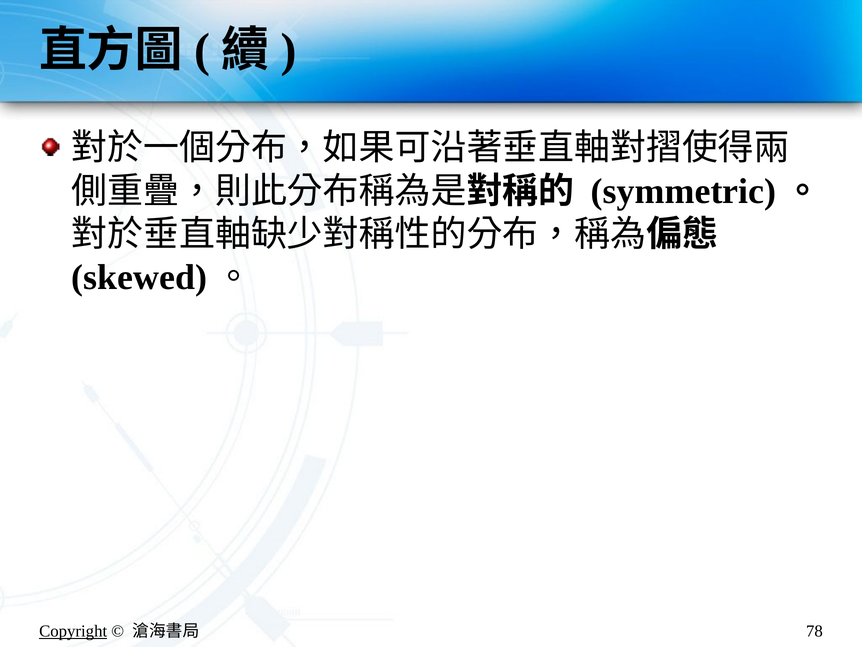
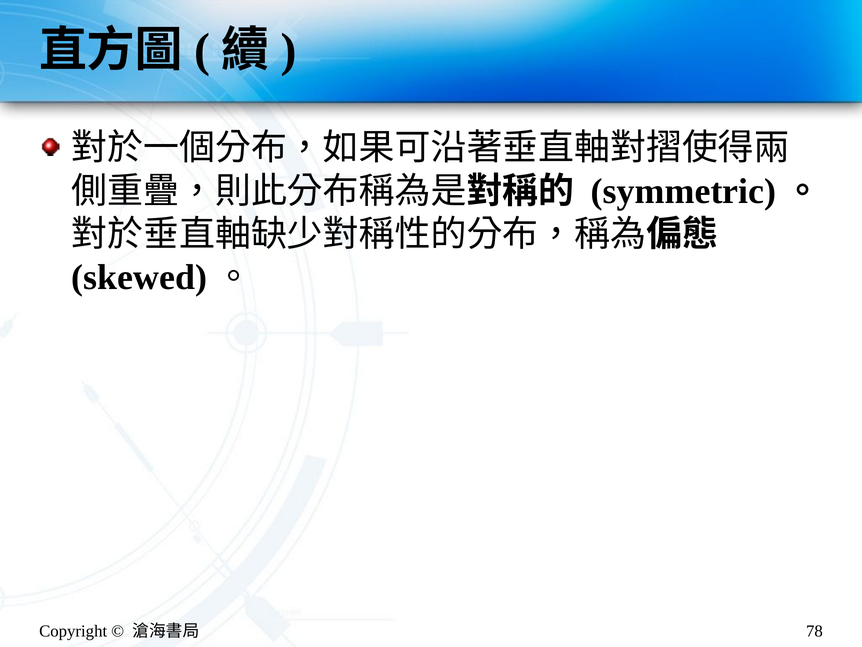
Copyright underline: present -> none
